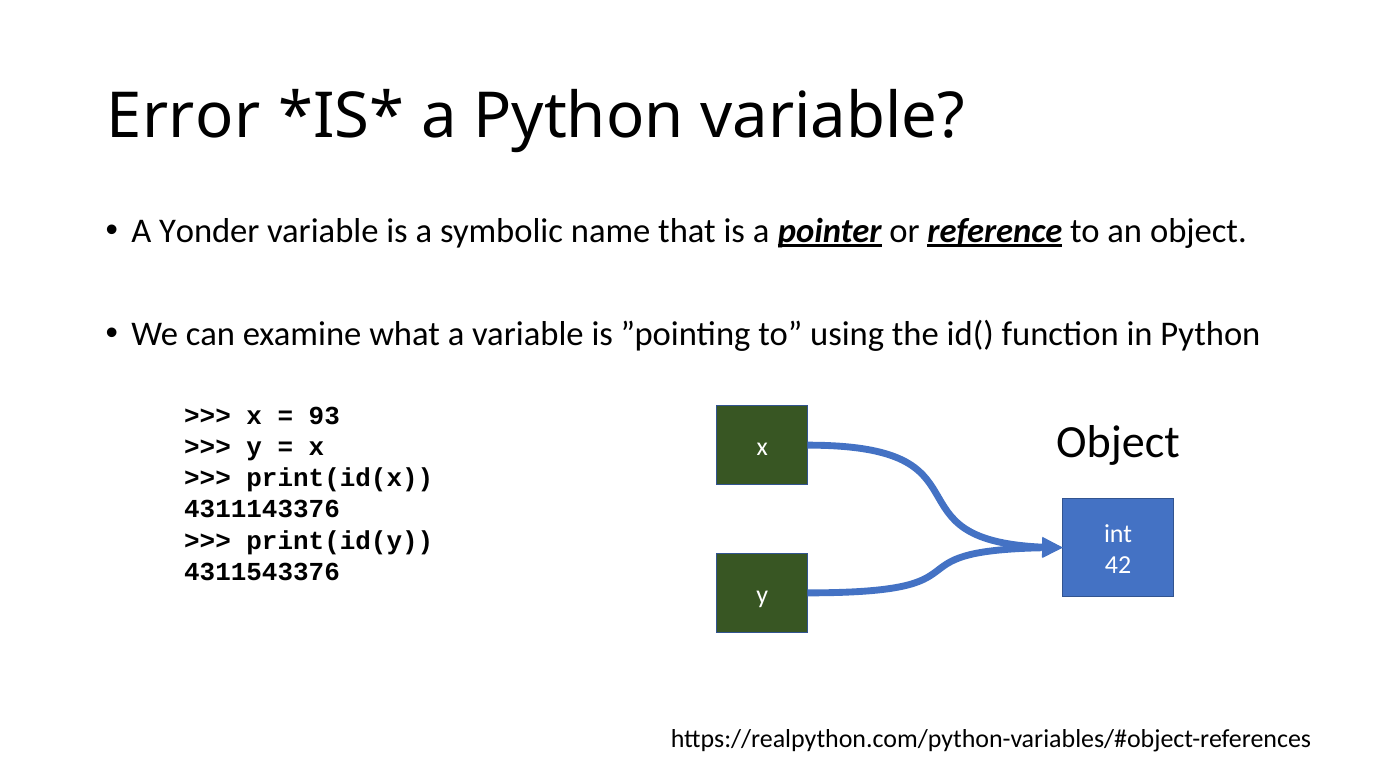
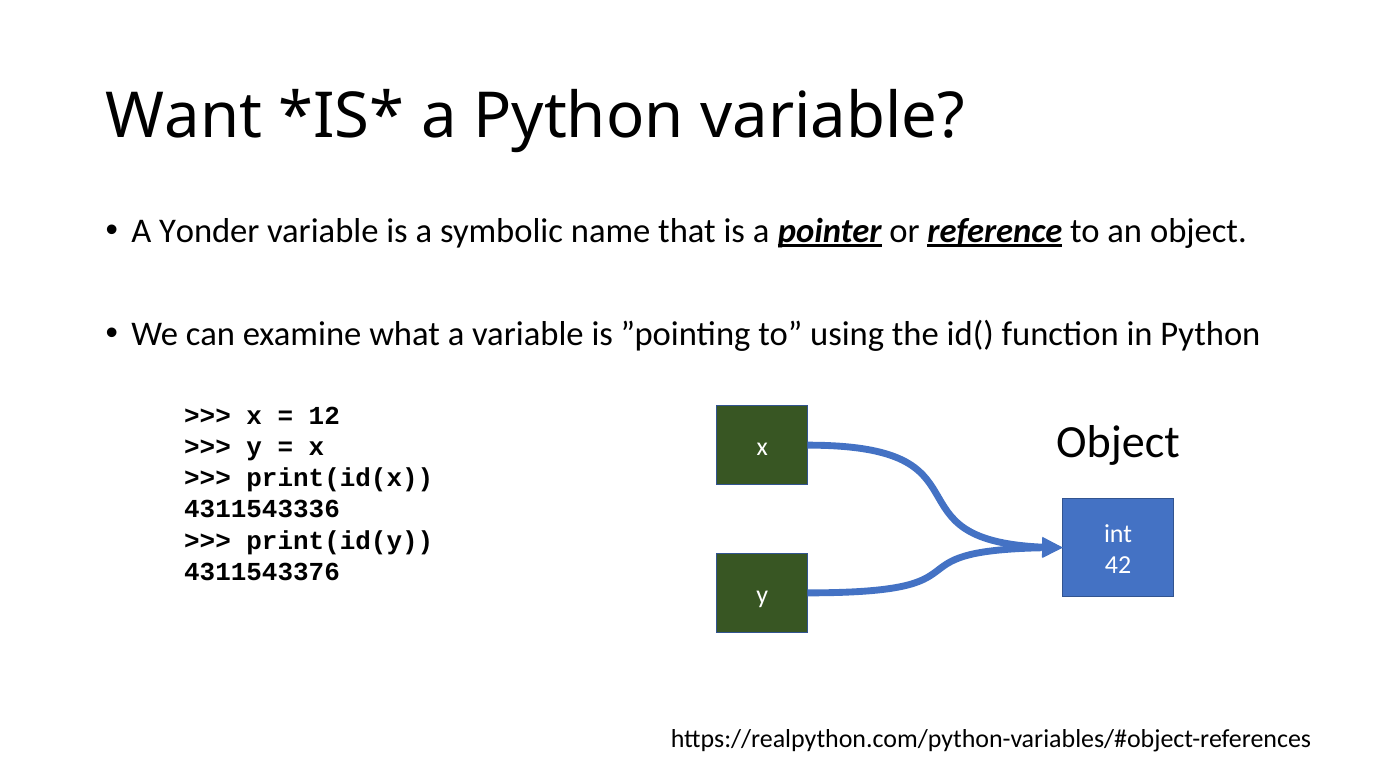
Error: Error -> Want
93: 93 -> 12
4311143376: 4311143376 -> 4311543336
